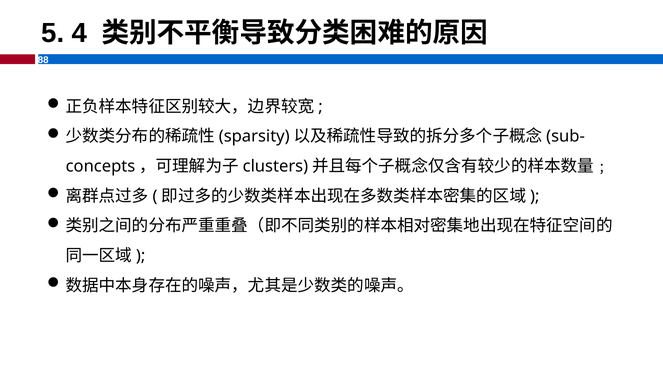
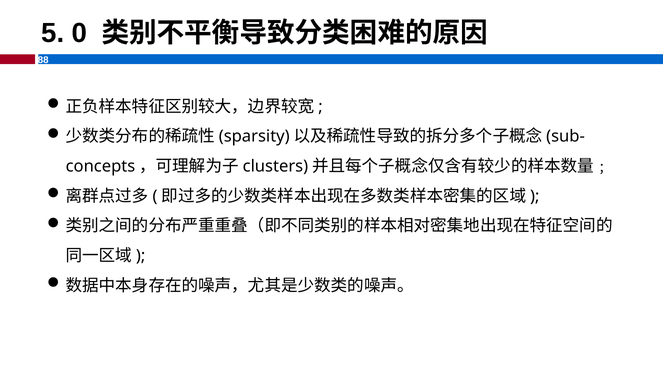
4: 4 -> 0
